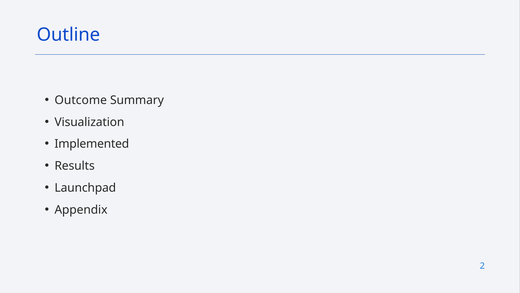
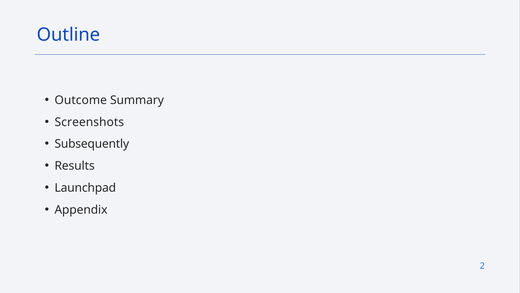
Visualization: Visualization -> Screenshots
Implemented: Implemented -> Subsequently
